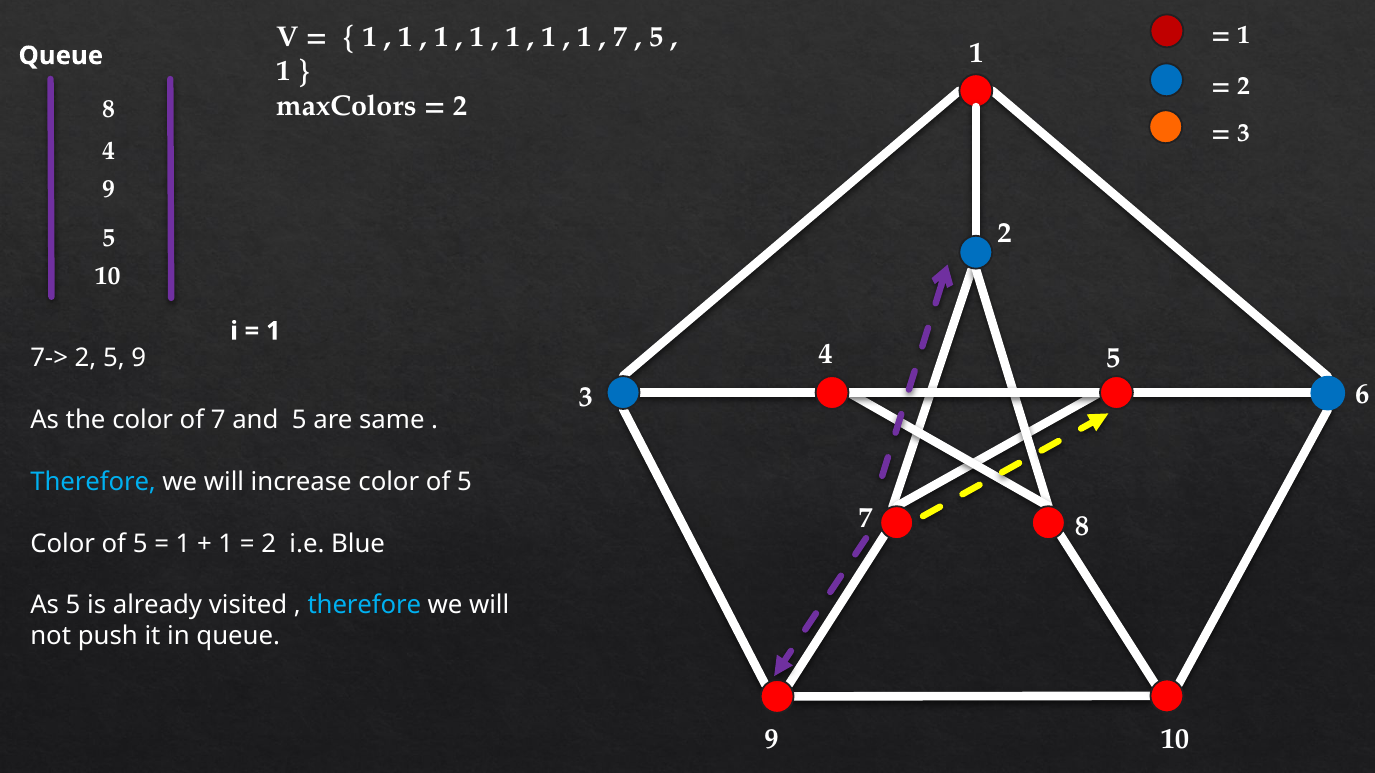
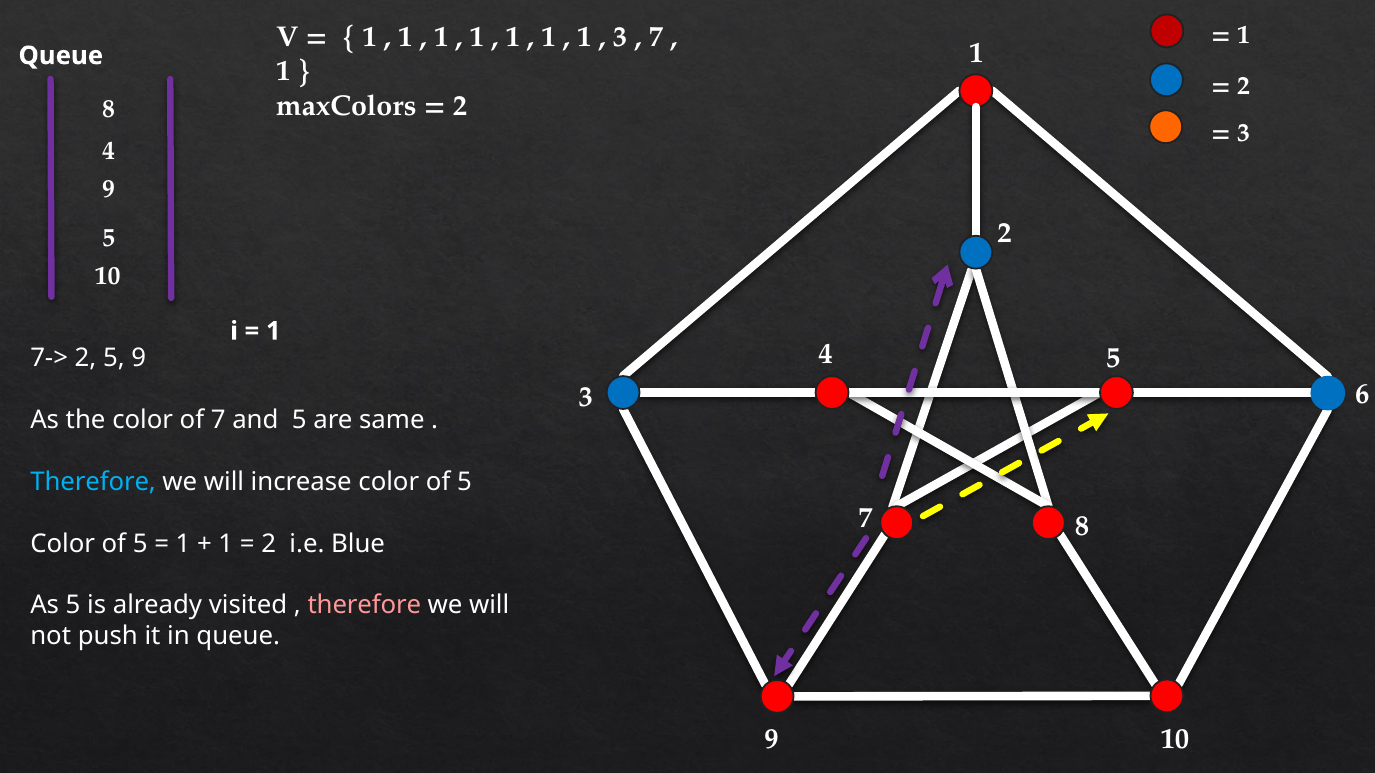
7 at (620, 37): 7 -> 3
5 at (656, 37): 5 -> 7
therefore at (364, 606) colour: light blue -> pink
